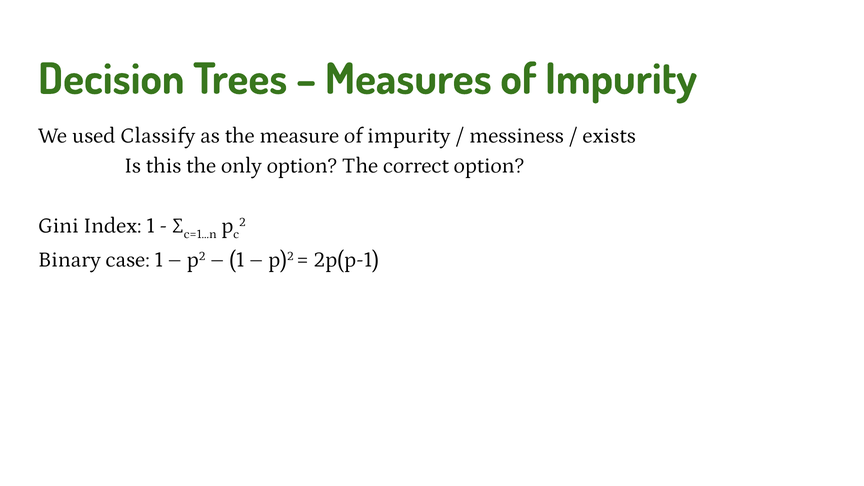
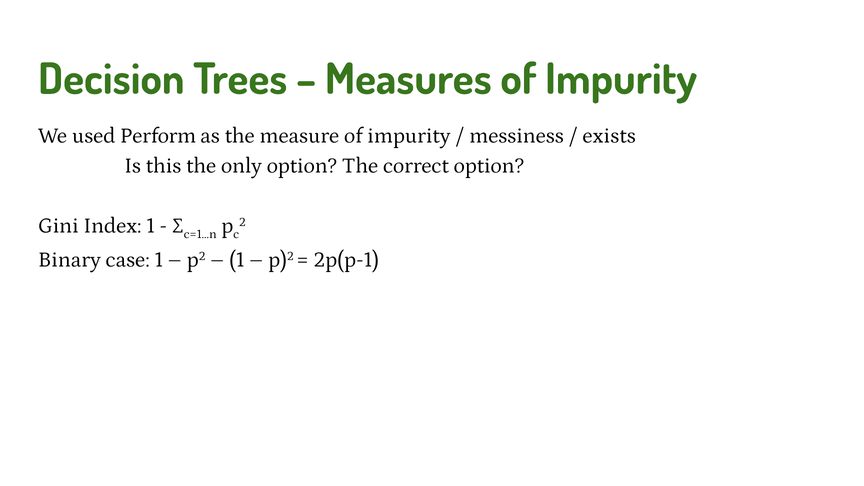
Classify: Classify -> Perform
